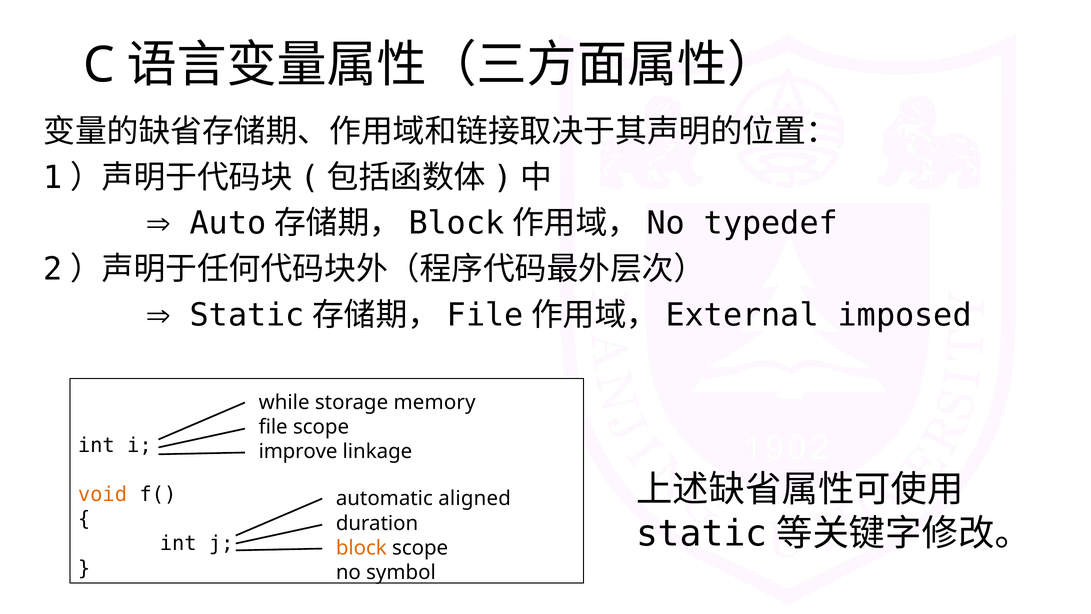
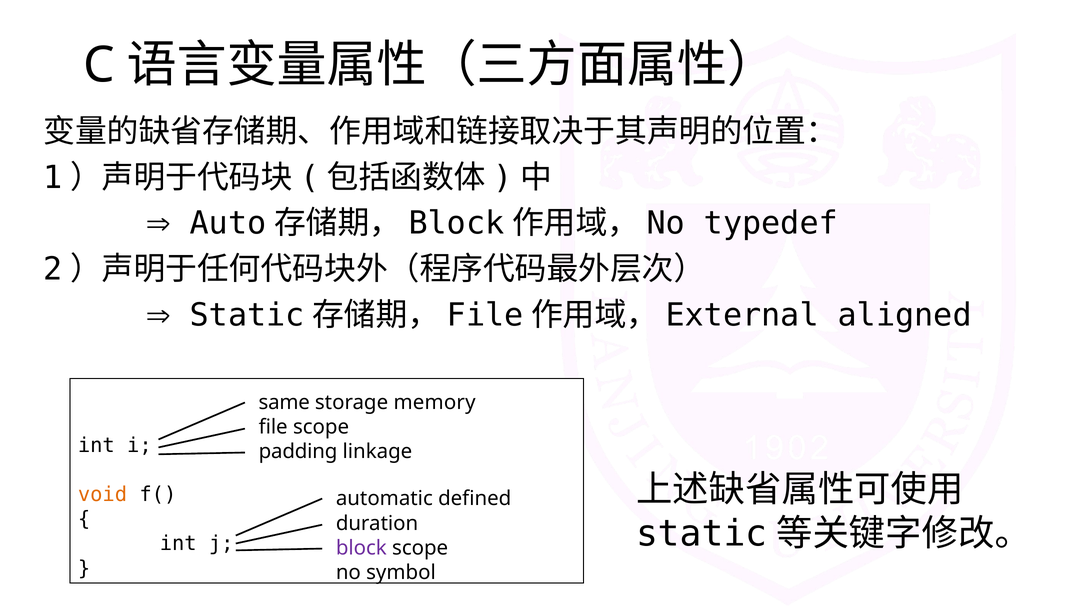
imposed: imposed -> aligned
while: while -> same
improve: improve -> padding
aligned: aligned -> defined
block colour: orange -> purple
